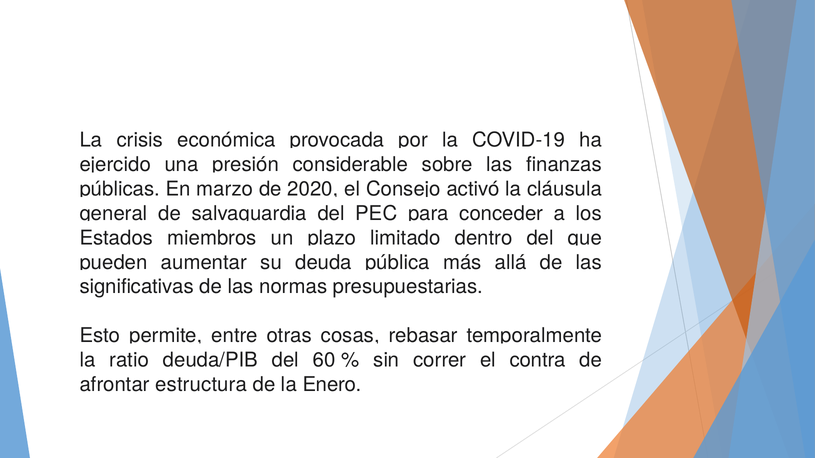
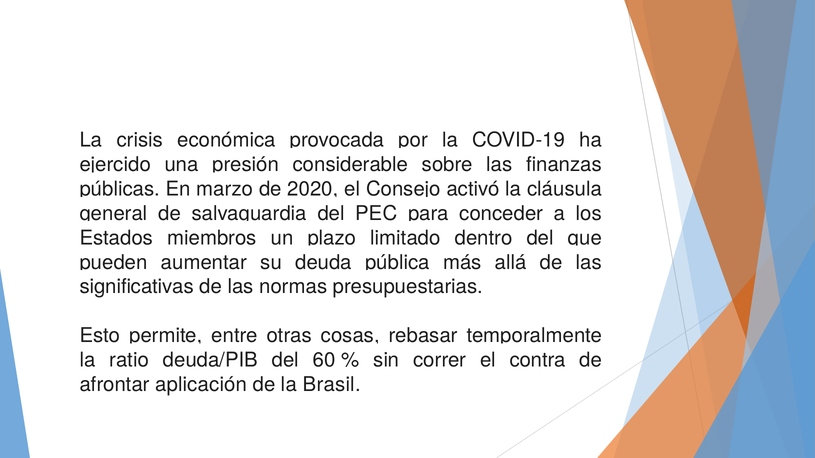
estructura: estructura -> aplicación
Enero: Enero -> Brasil
